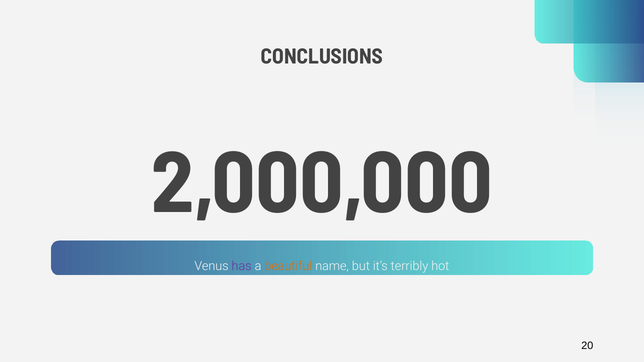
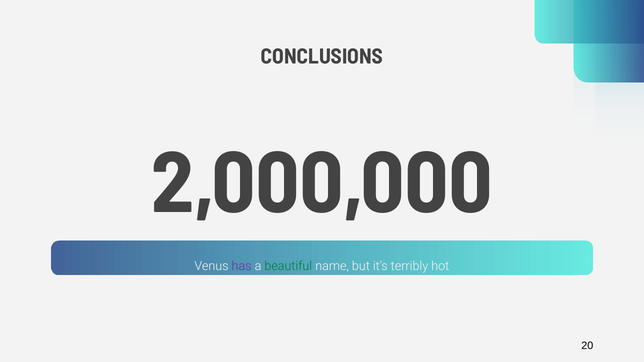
beautiful colour: orange -> green
